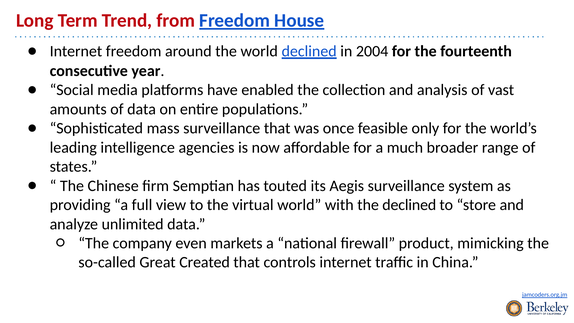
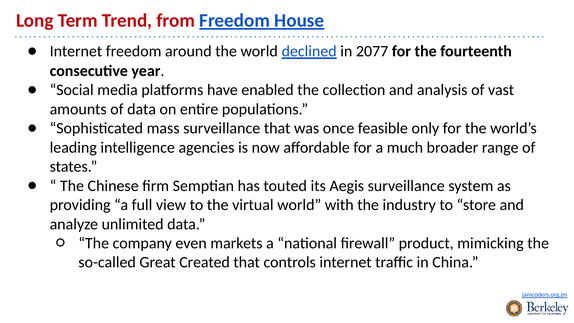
2004: 2004 -> 2077
the declined: declined -> industry
